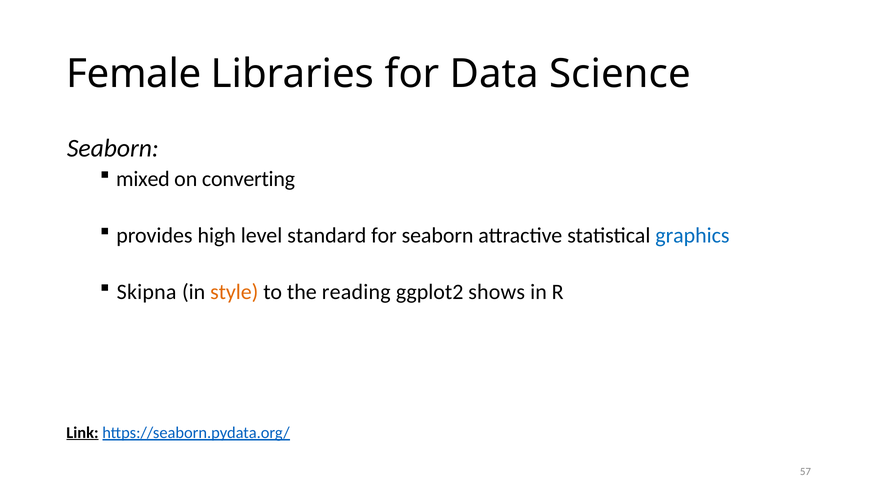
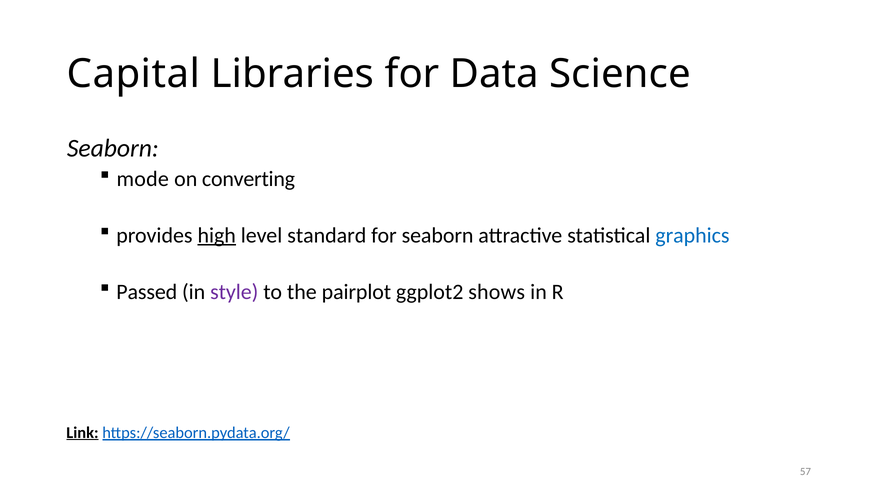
Female: Female -> Capital
mixed: mixed -> mode
high underline: none -> present
Skipna: Skipna -> Passed
style colour: orange -> purple
reading: reading -> pairplot
